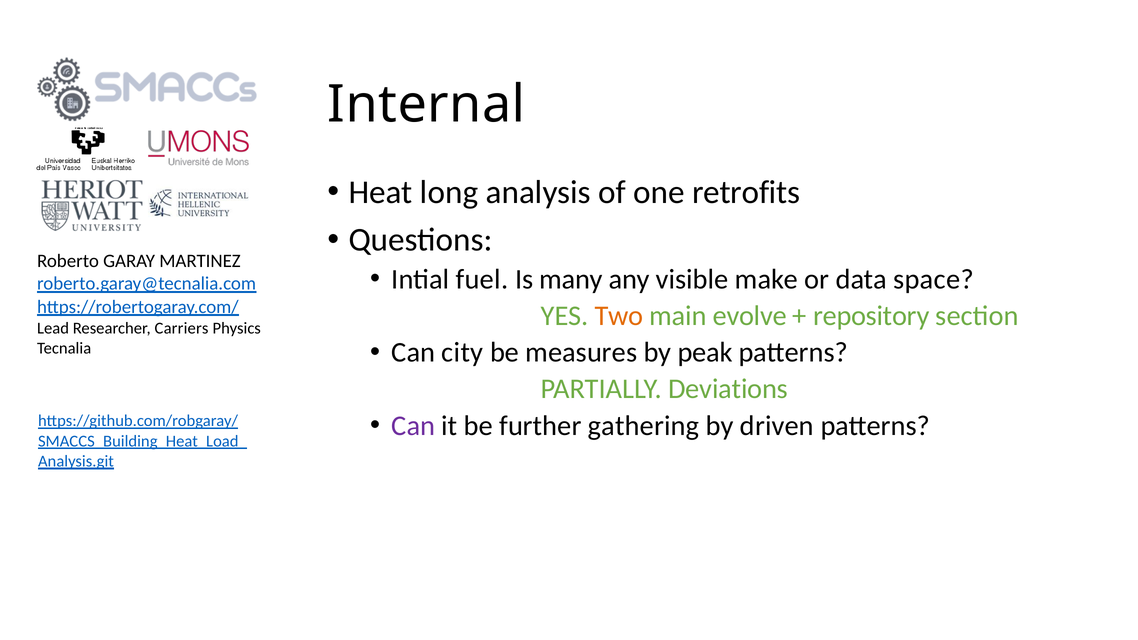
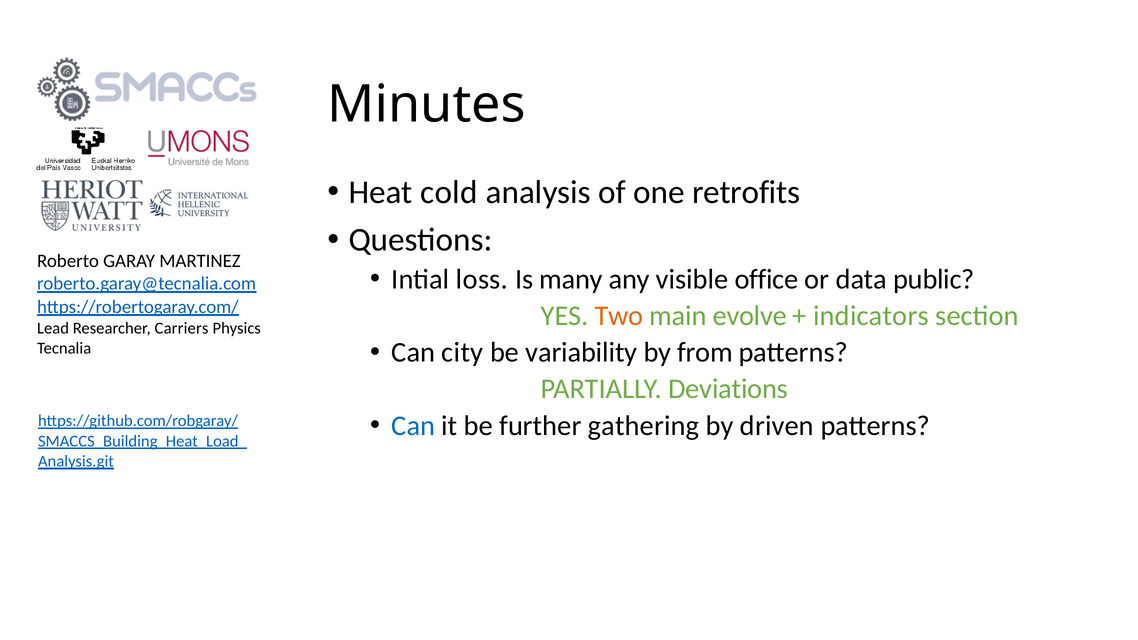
Internal: Internal -> Minutes
long: long -> cold
fuel: fuel -> loss
make: make -> office
space: space -> public
repository: repository -> indicators
measures: measures -> variability
peak: peak -> from
Can at (413, 426) colour: purple -> blue
